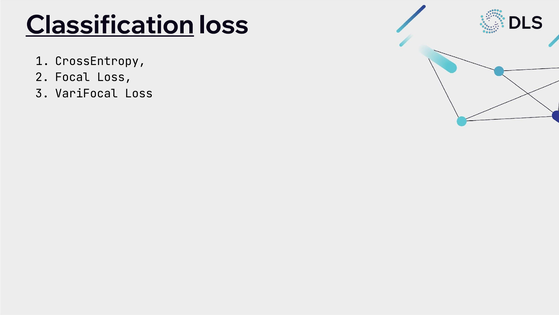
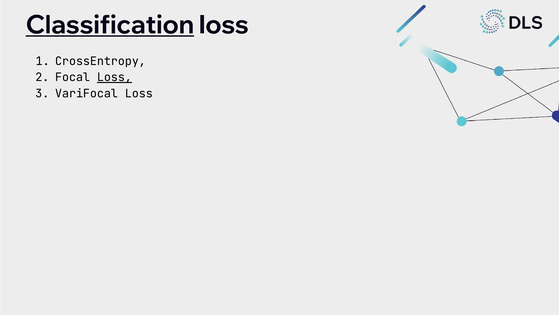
Loss at (114, 77) underline: none -> present
